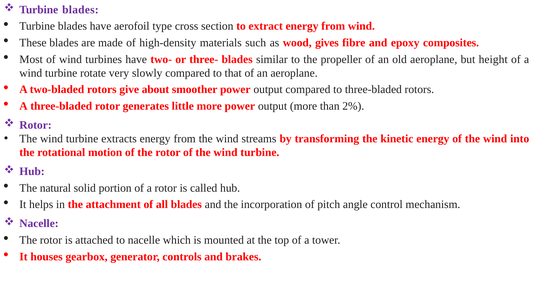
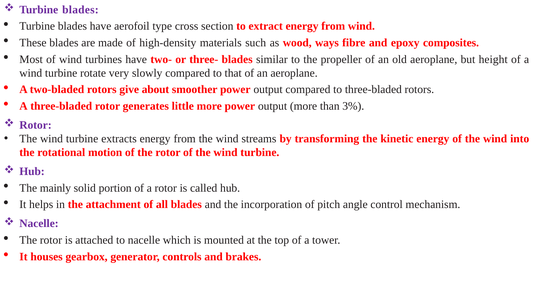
gives: gives -> ways
2%: 2% -> 3%
natural: natural -> mainly
